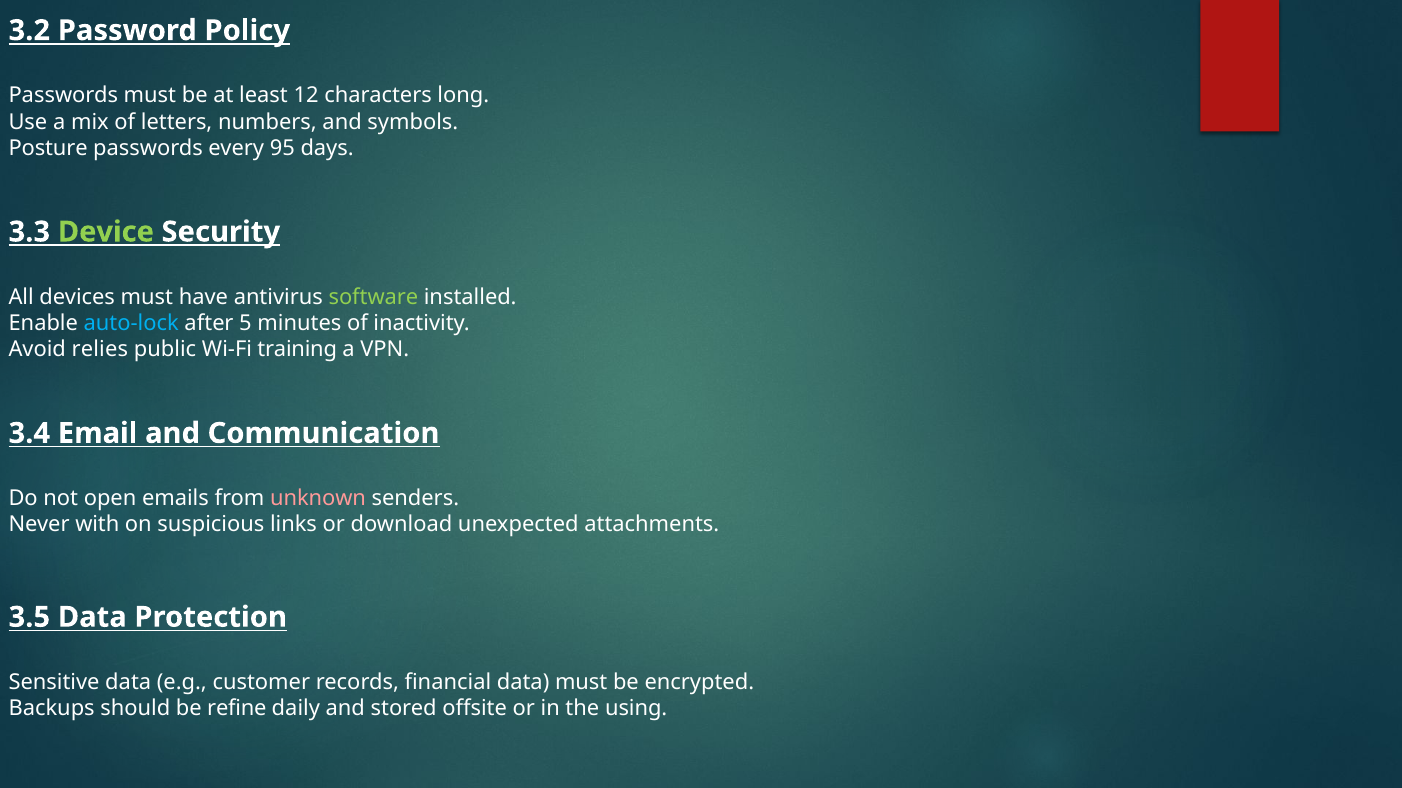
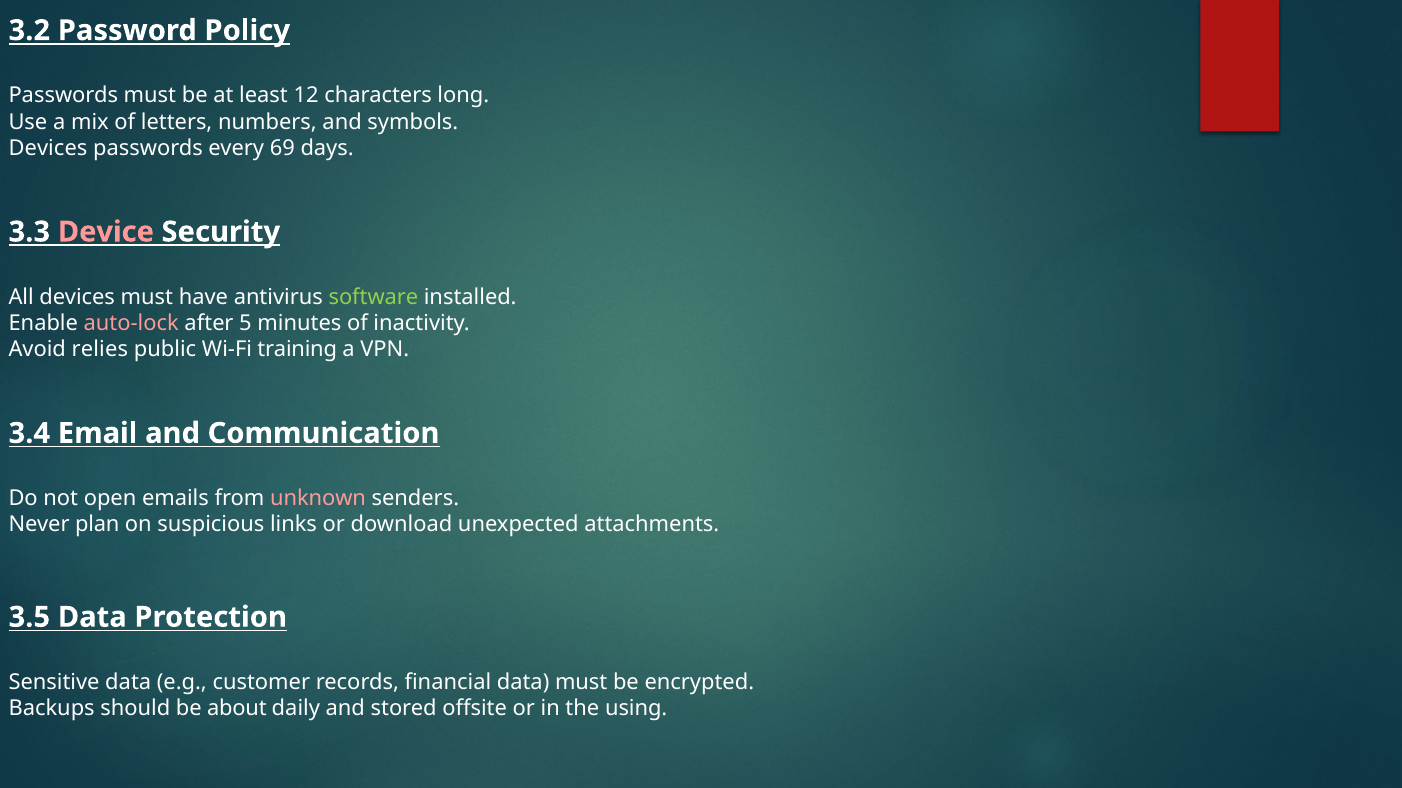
Posture at (48, 148): Posture -> Devices
95: 95 -> 69
Device colour: light green -> pink
auto-lock colour: light blue -> pink
with: with -> plan
refine: refine -> about
